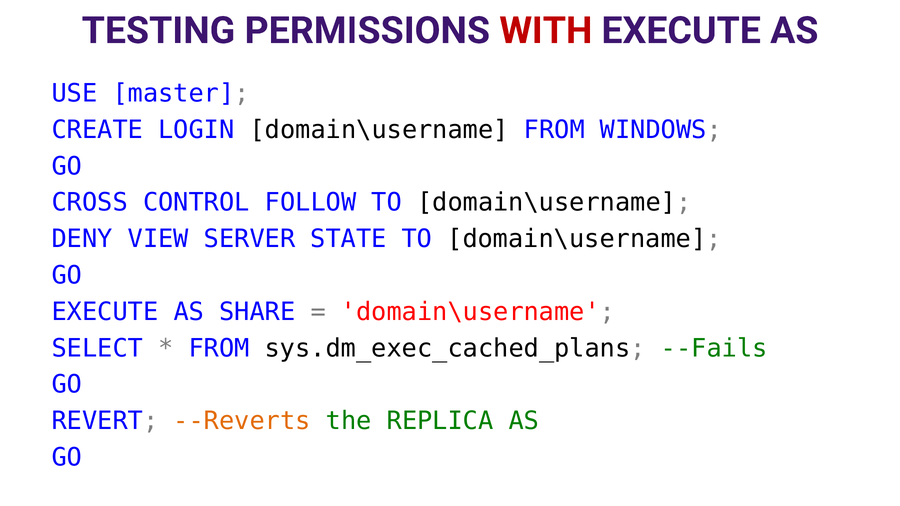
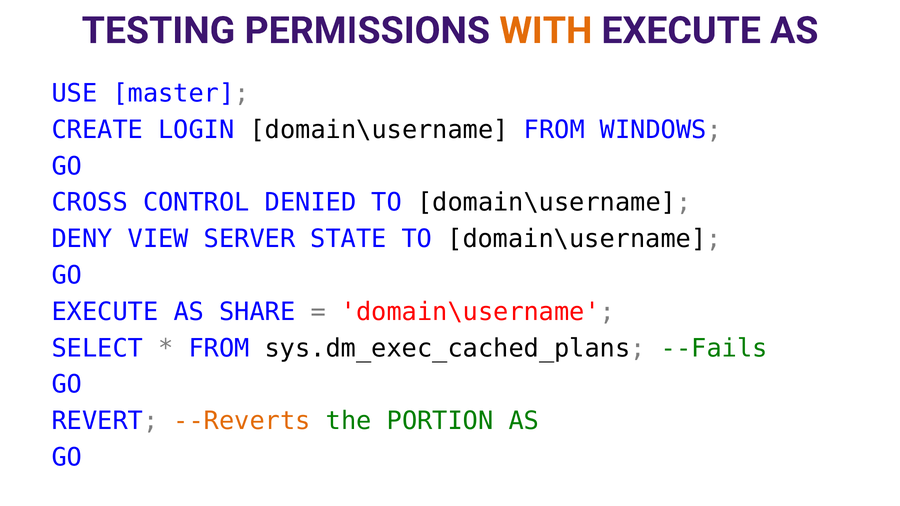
WITH colour: red -> orange
FOLLOW: FOLLOW -> DENIED
REPLICA: REPLICA -> PORTION
